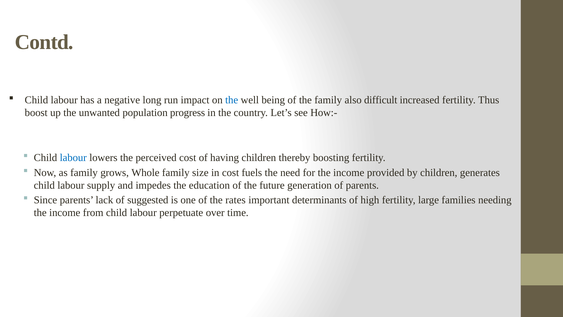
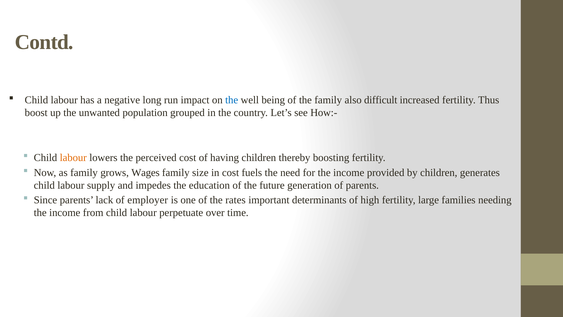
progress: progress -> grouped
labour at (73, 158) colour: blue -> orange
Whole: Whole -> Wages
suggested: suggested -> employer
